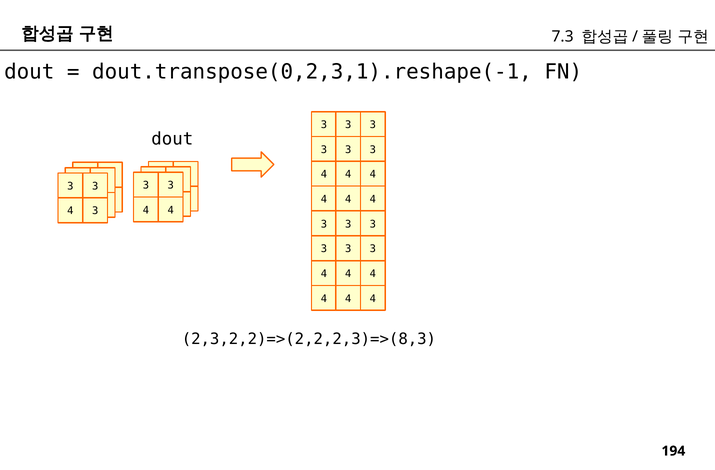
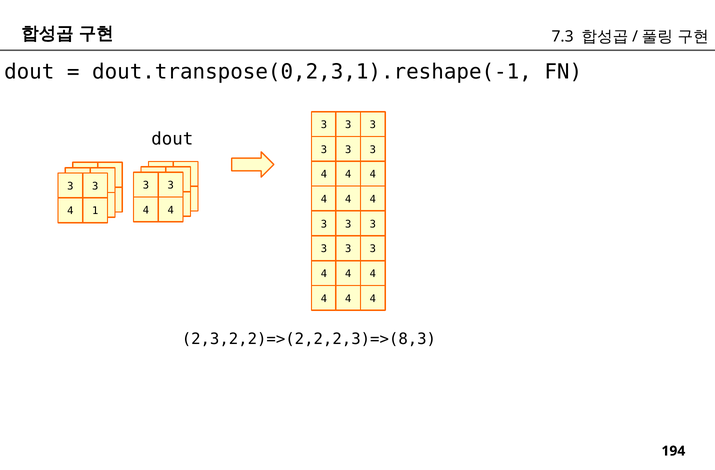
3 at (95, 211): 3 -> 1
